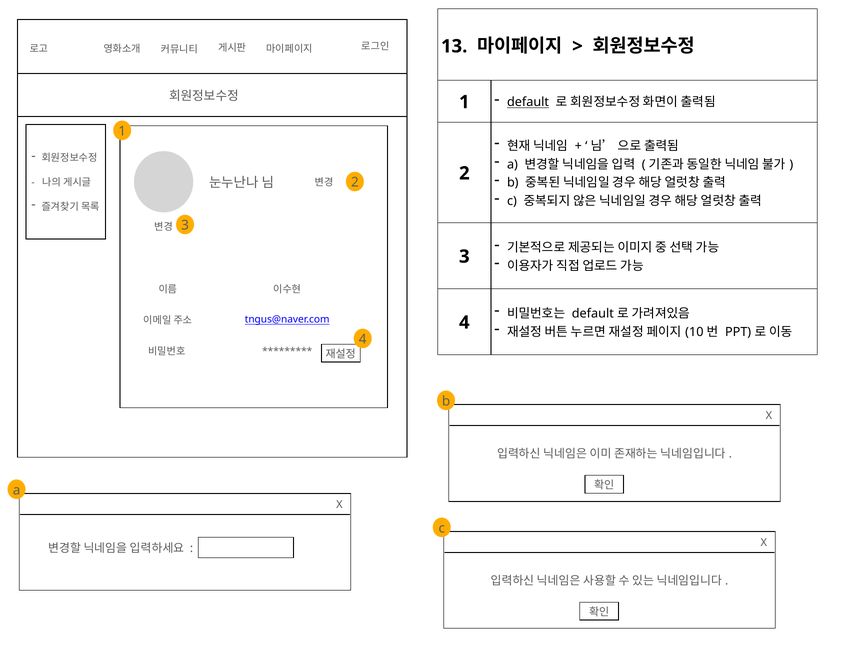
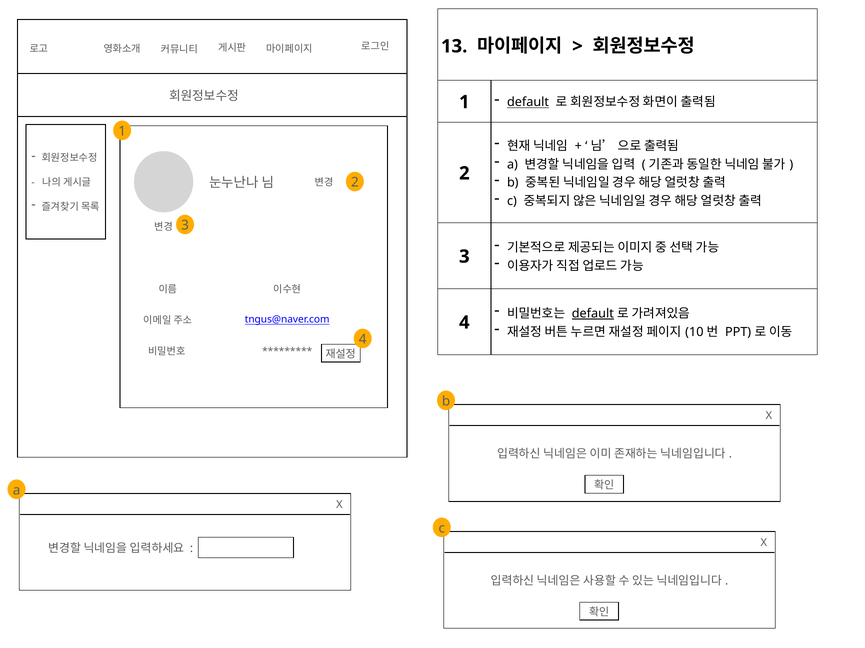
default at (593, 314) underline: none -> present
